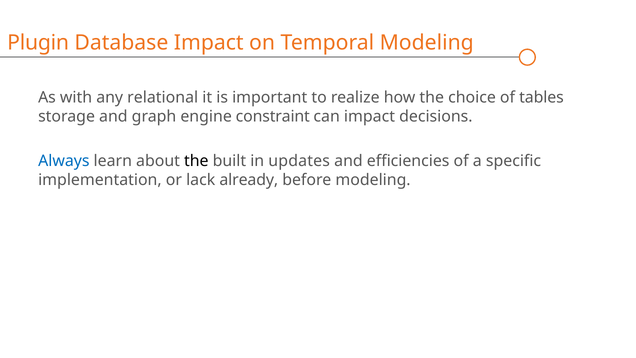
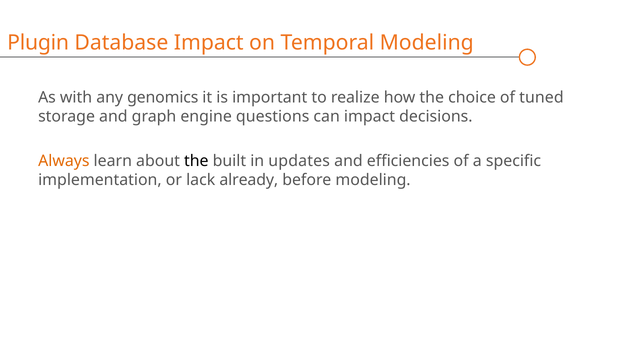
relational: relational -> genomics
tables: tables -> tuned
constraint: constraint -> questions
Always colour: blue -> orange
